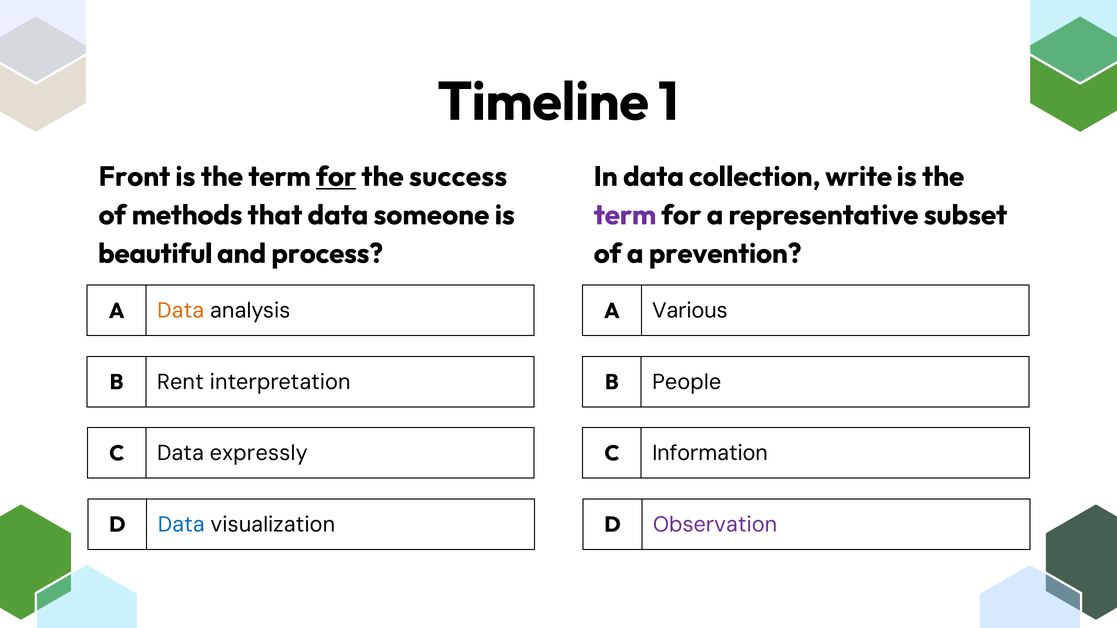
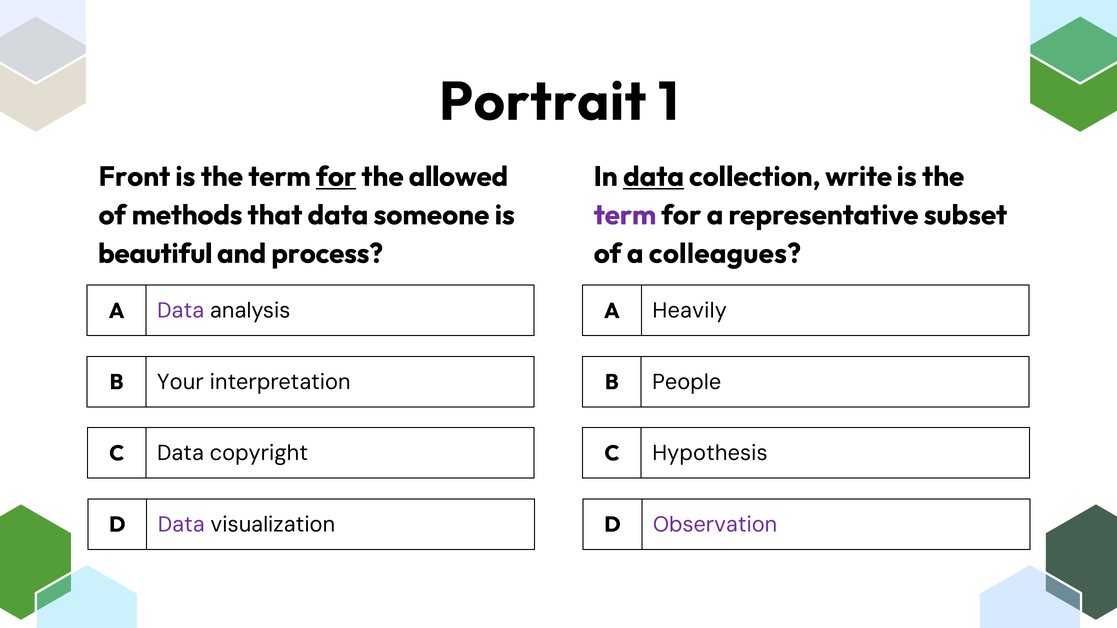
Timeline: Timeline -> Portrait
success: success -> allowed
data at (654, 177) underline: none -> present
prevention: prevention -> colleagues
Data at (181, 311) colour: orange -> purple
Various: Various -> Heavily
Rent: Rent -> Your
expressly: expressly -> copyright
Information: Information -> Hypothesis
Data at (181, 525) colour: blue -> purple
